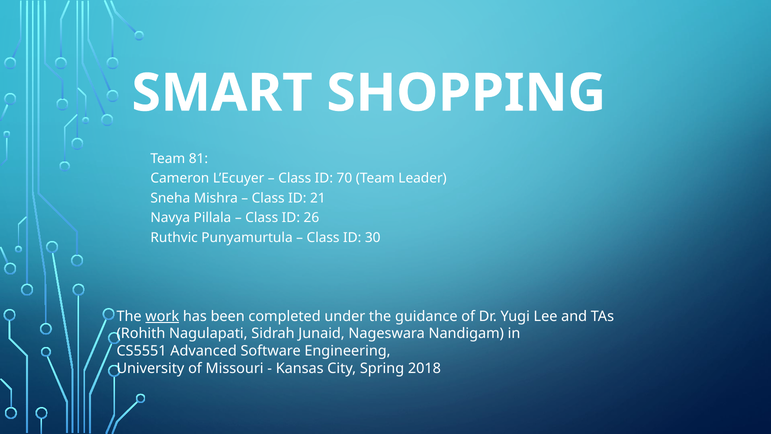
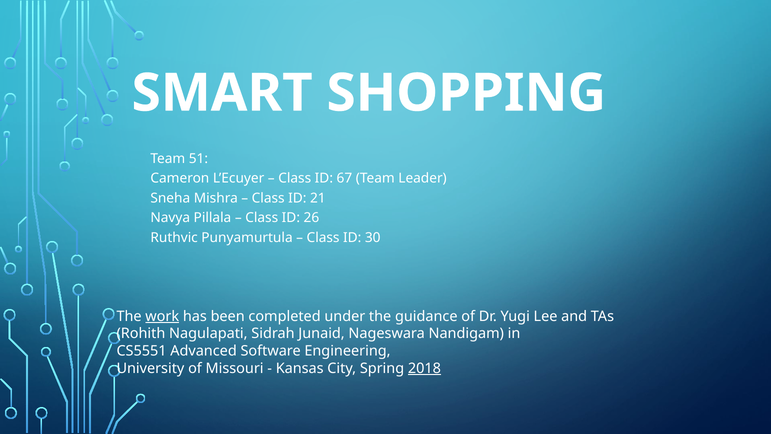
81: 81 -> 51
70: 70 -> 67
2018 underline: none -> present
